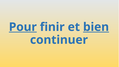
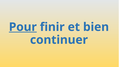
bien underline: present -> none
